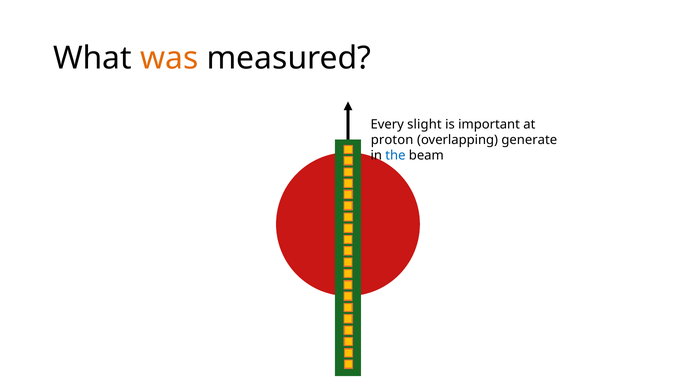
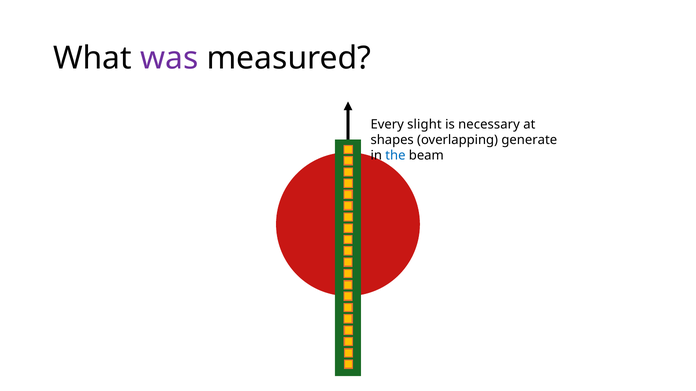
was colour: orange -> purple
important: important -> necessary
proton: proton -> shapes
